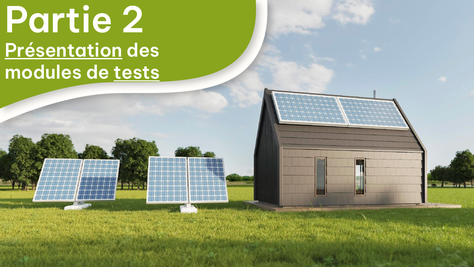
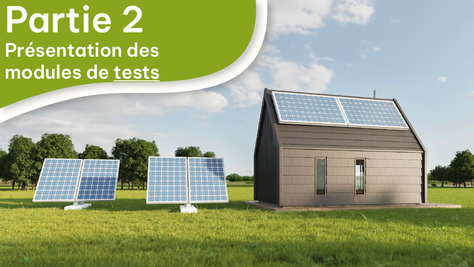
Présentation underline: present -> none
